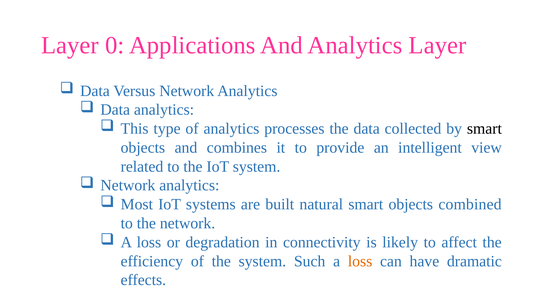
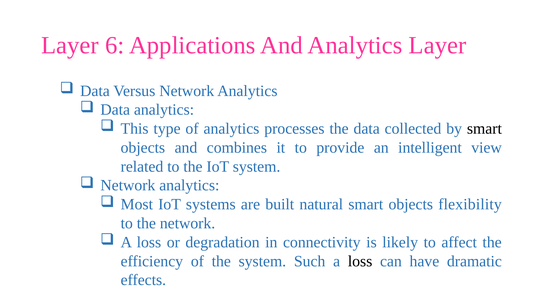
0: 0 -> 6
combined: combined -> flexibility
loss at (360, 261) colour: orange -> black
